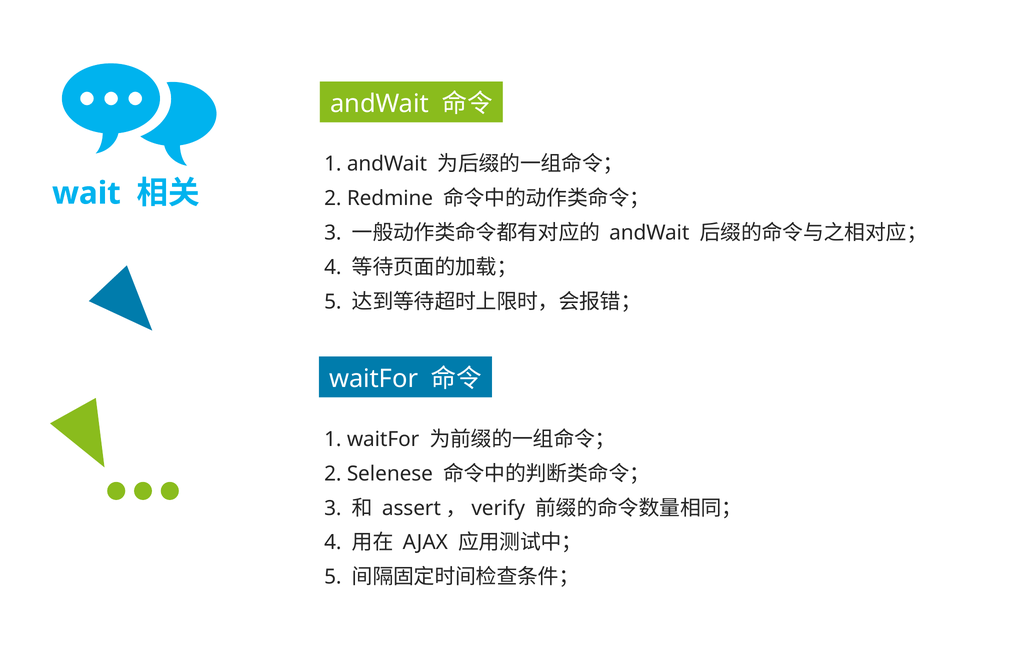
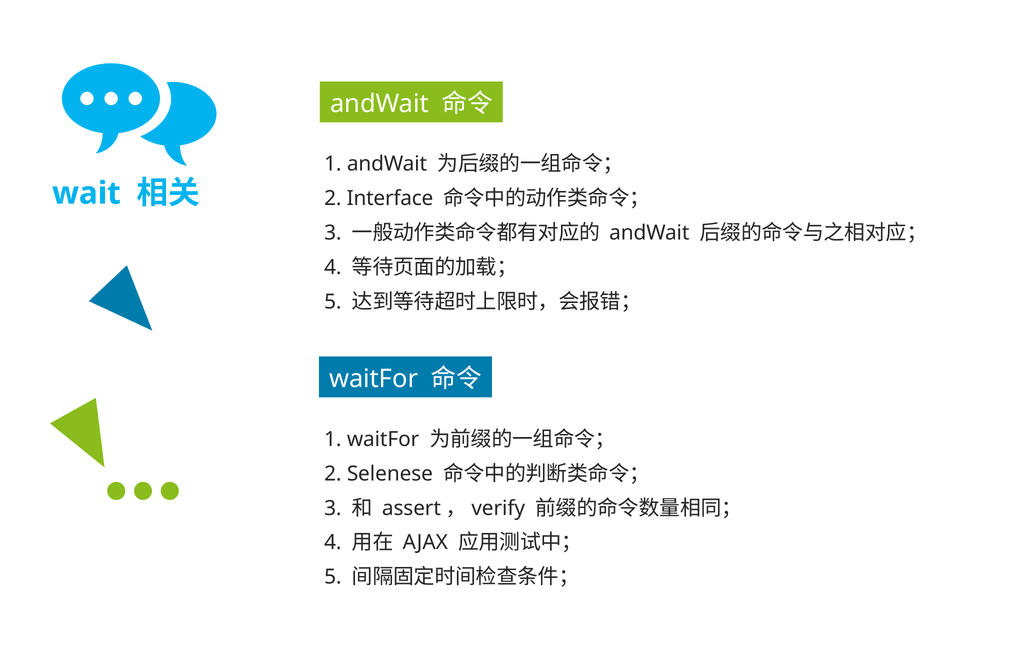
Redmine: Redmine -> Interface
